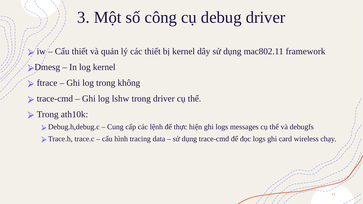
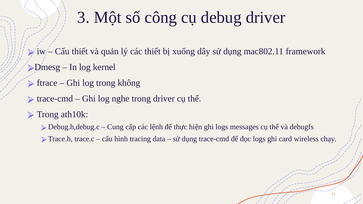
bị kernel: kernel -> xuống
lshw: lshw -> nghe
